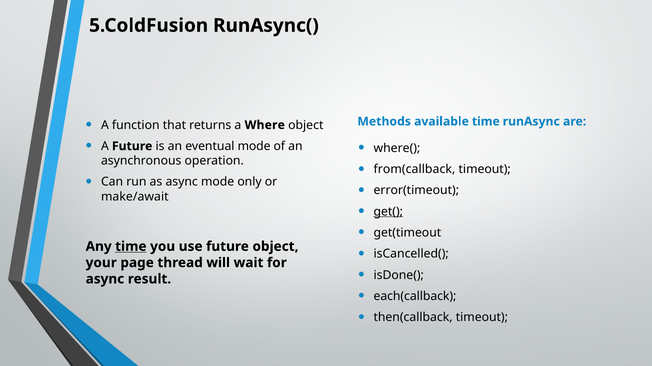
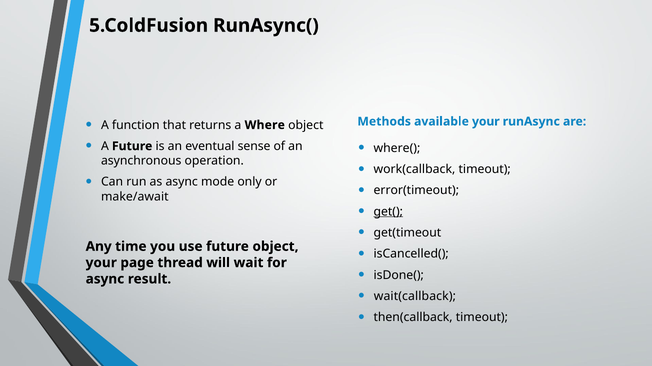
available time: time -> your
eventual mode: mode -> sense
from(callback: from(callback -> work(callback
time at (131, 247) underline: present -> none
each(callback: each(callback -> wait(callback
